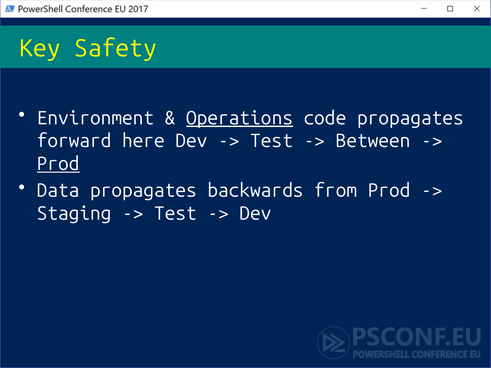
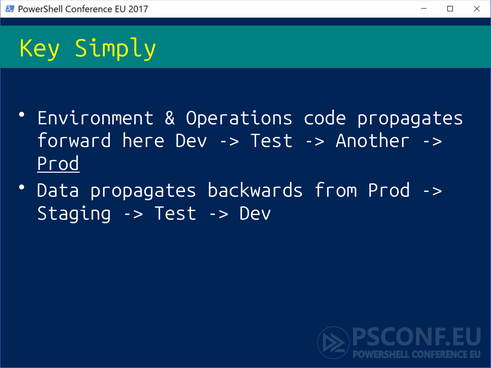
Safety: Safety -> Simply
Operations underline: present -> none
Between: Between -> Another
